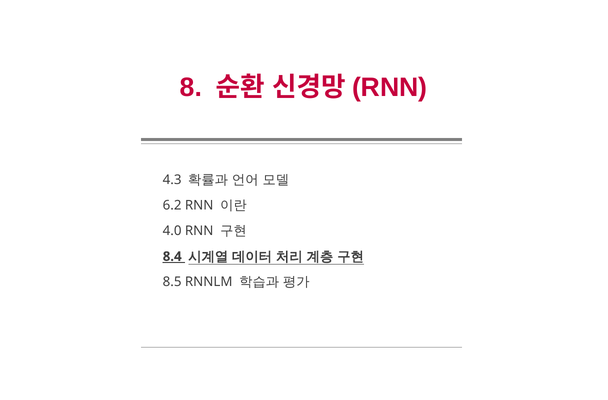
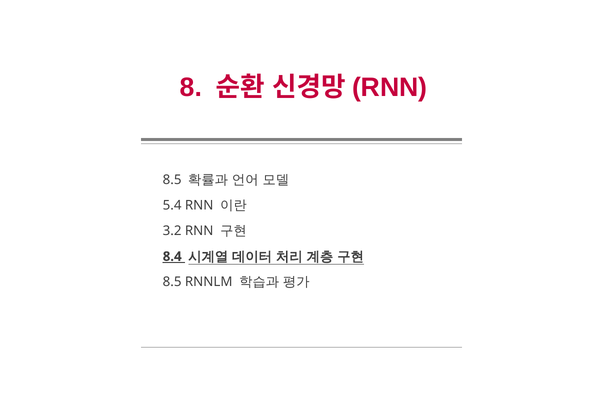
4.3 at (172, 180): 4.3 -> 8.5
6.2: 6.2 -> 5.4
4.0: 4.0 -> 3.2
